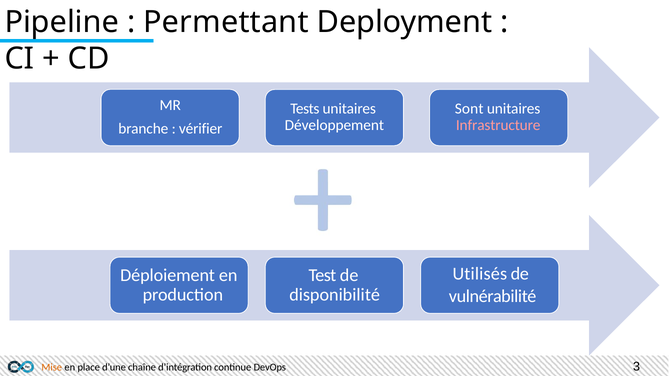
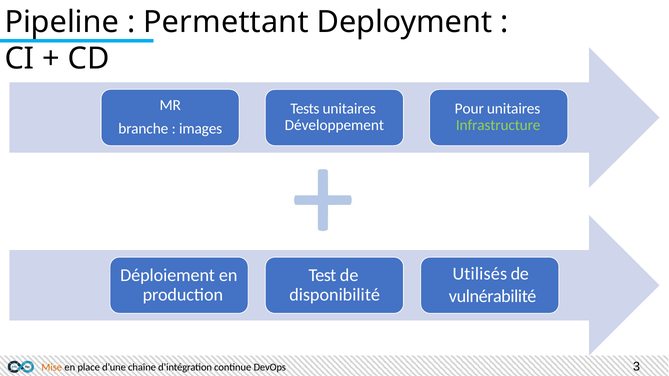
Sont: Sont -> Pour
Infrastructure colour: pink -> light green
vérifier: vérifier -> images
